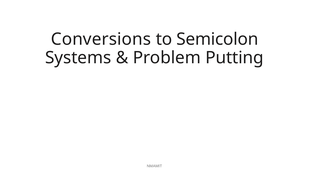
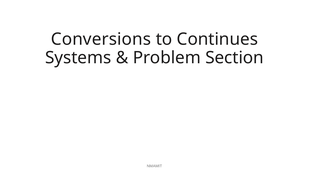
Semicolon: Semicolon -> Continues
Putting: Putting -> Section
